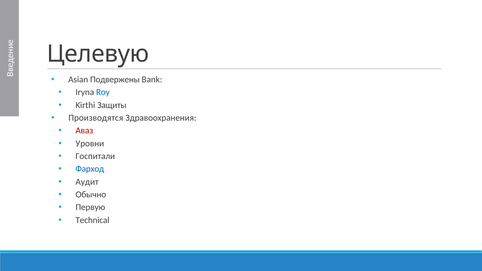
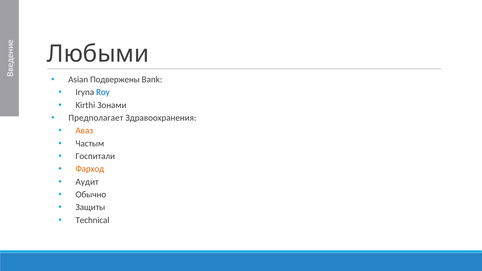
Целевую: Целевую -> Любыми
Защиты: Защиты -> Зонами
Производятся: Производятся -> Предполагает
Аваз colour: red -> orange
Уровни: Уровни -> Частым
Фарход colour: blue -> orange
Первую: Первую -> Защиты
